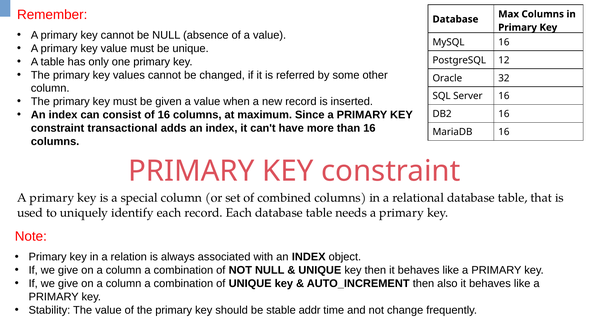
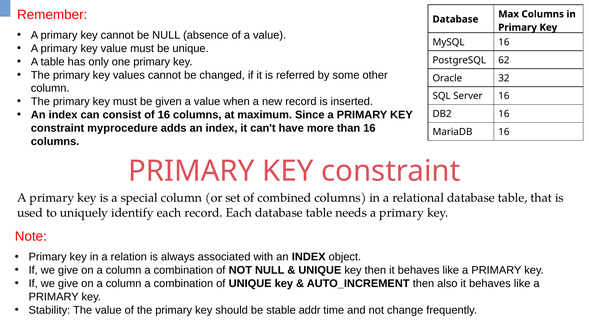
12: 12 -> 62
transactional: transactional -> myprocedure
